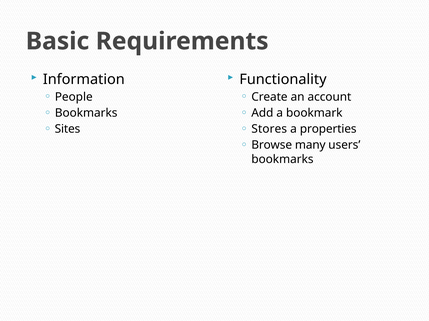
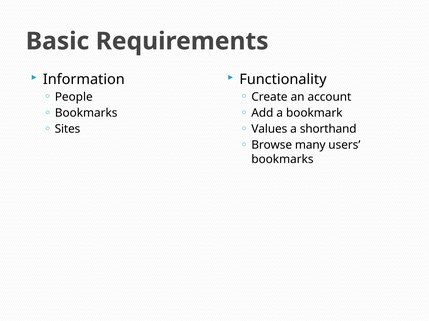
Stores: Stores -> Values
properties: properties -> shorthand
